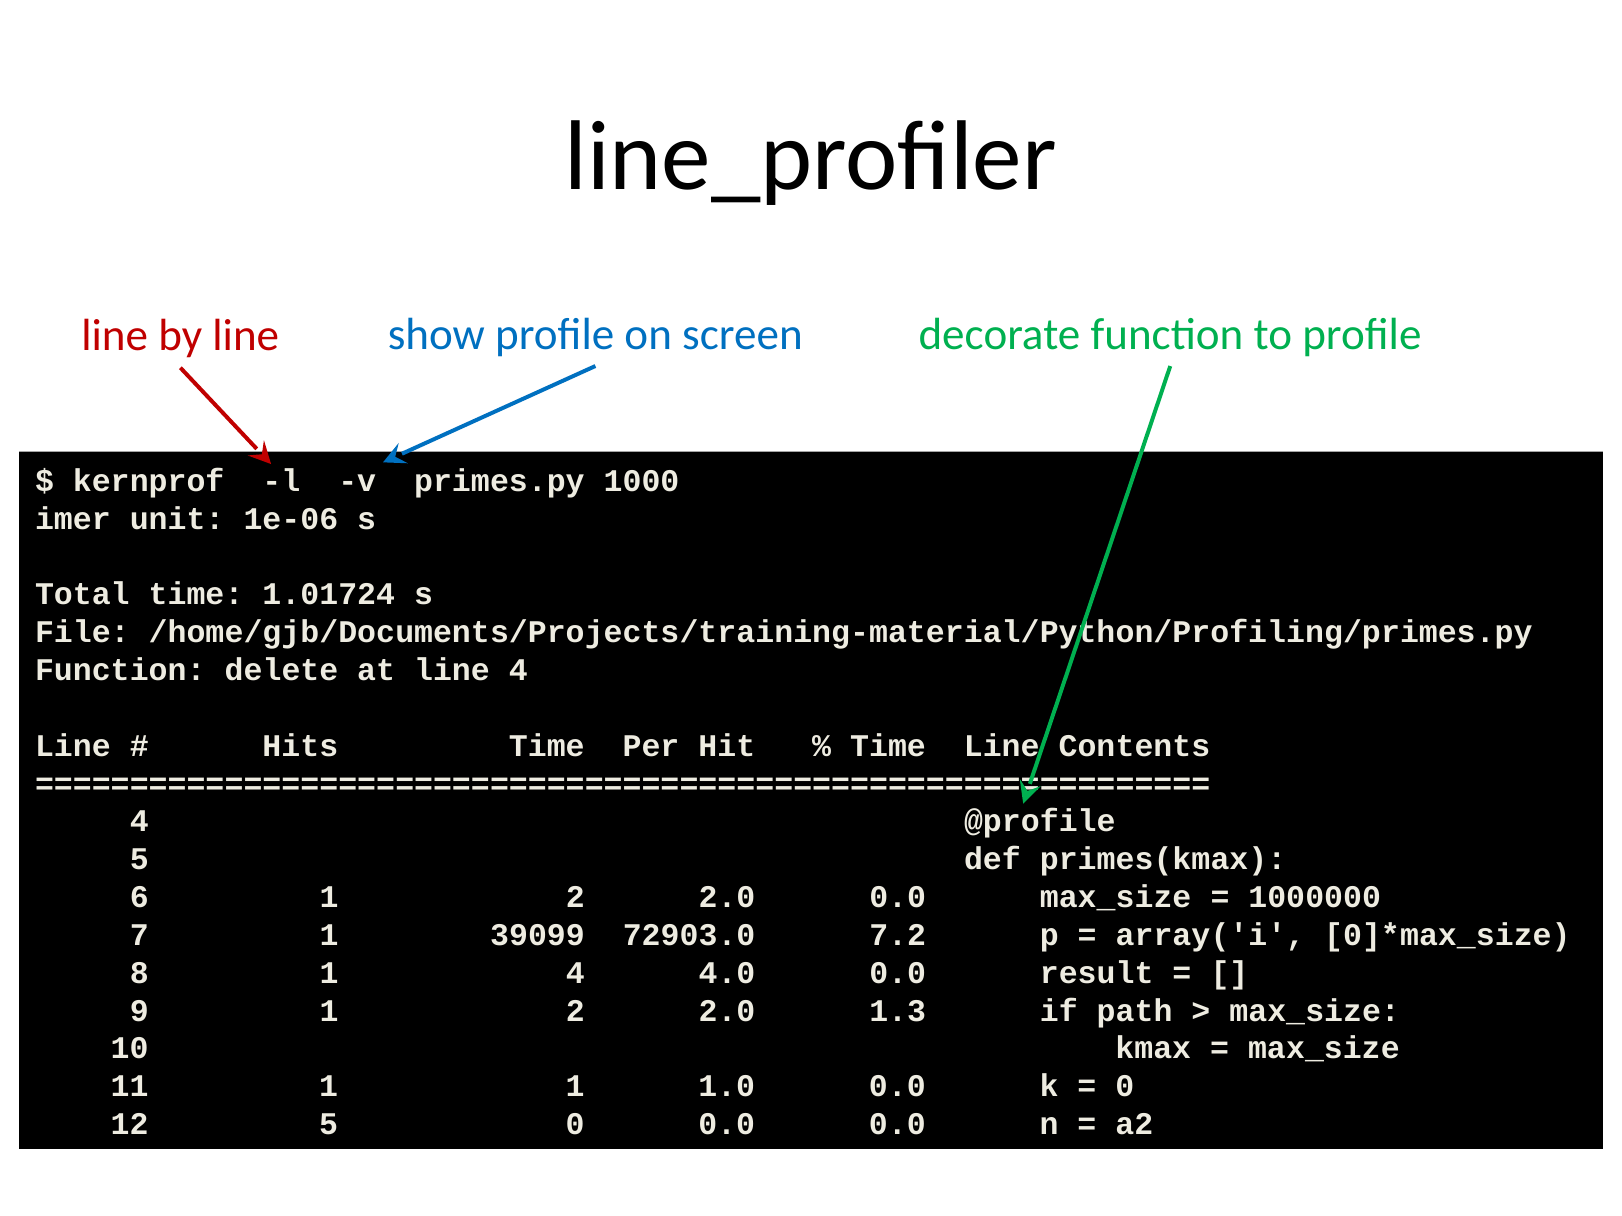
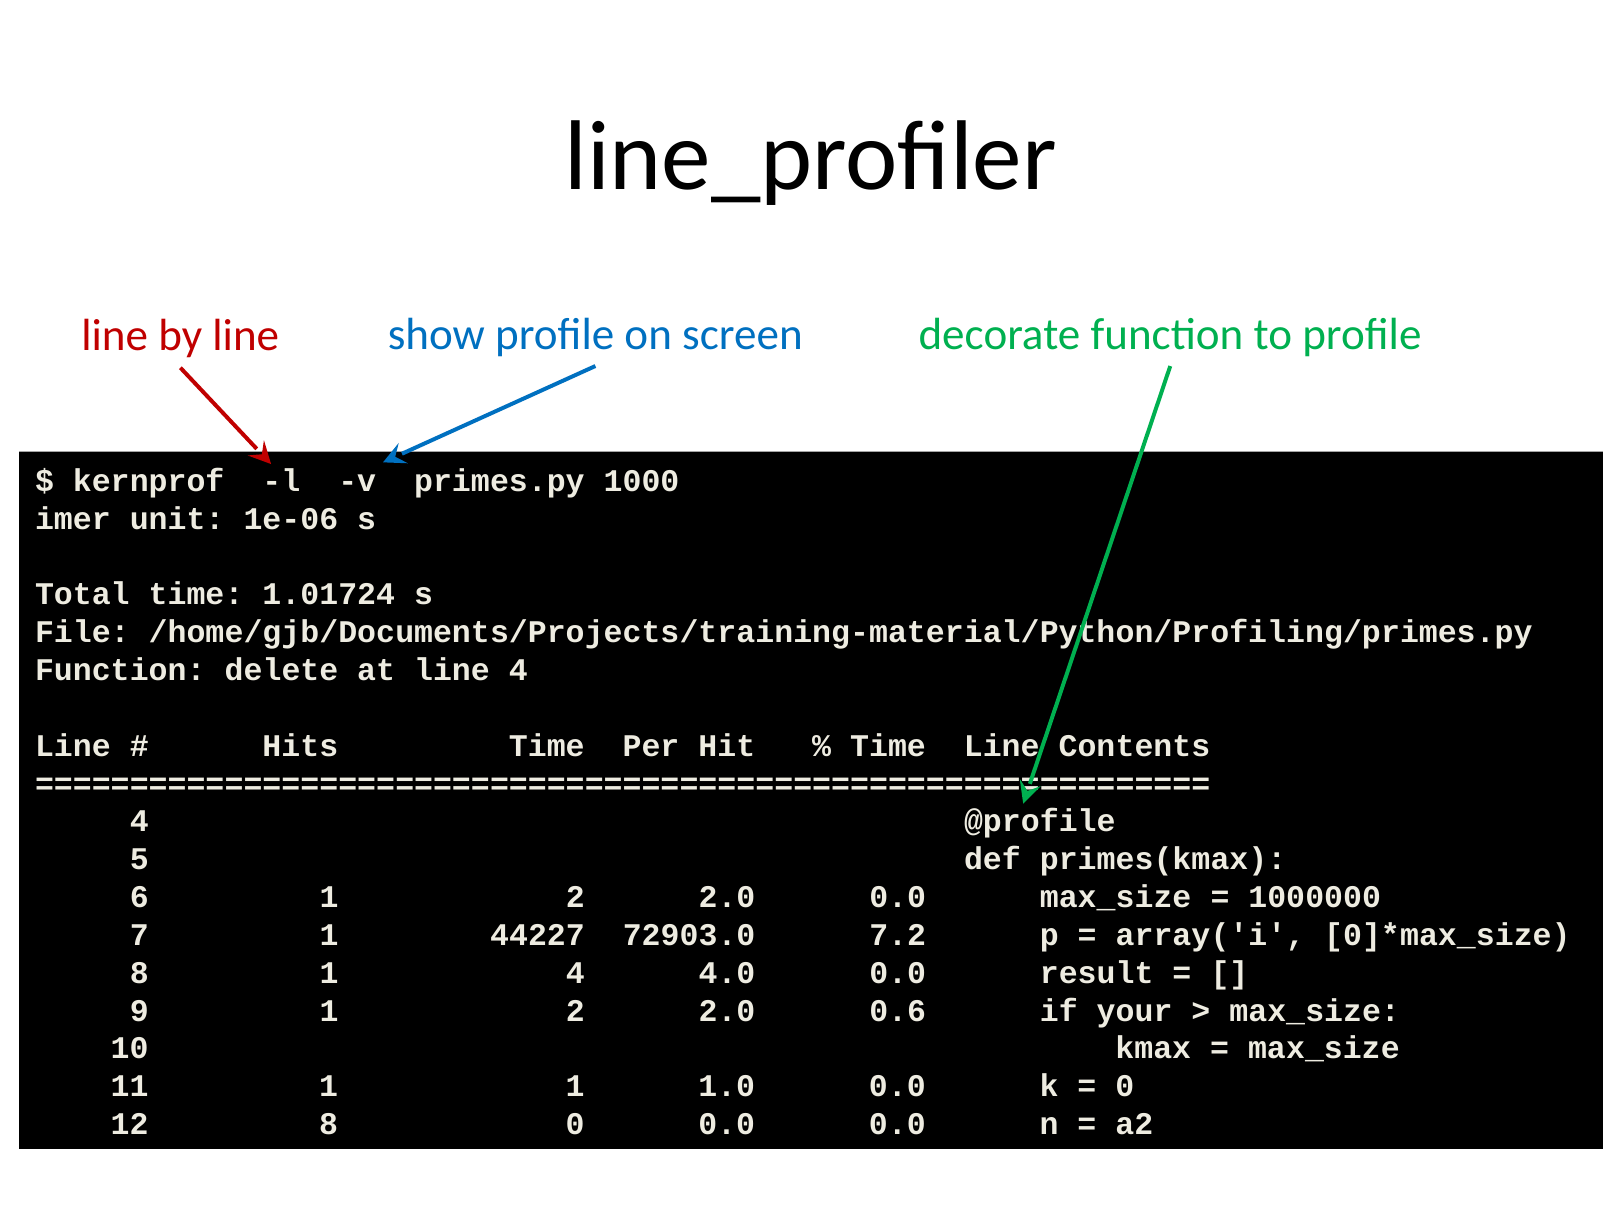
39099: 39099 -> 44227
1.3: 1.3 -> 0.6
path: path -> your
12 5: 5 -> 8
